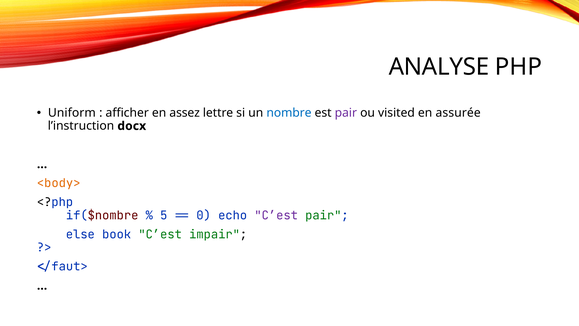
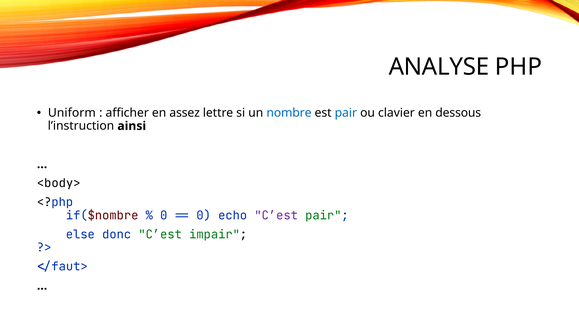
pair at (346, 113) colour: purple -> blue
visited: visited -> clavier
assurée: assurée -> dessous
docx: docx -> ainsi
<body> colour: orange -> black
5 at (164, 215): 5 -> 0
book: book -> donc
